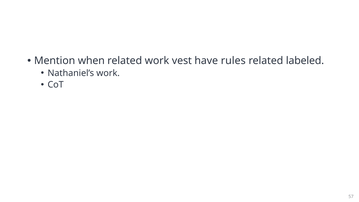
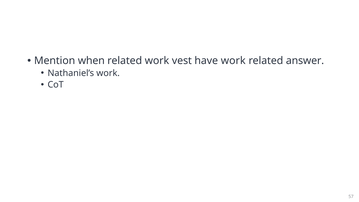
have rules: rules -> work
labeled: labeled -> answer
